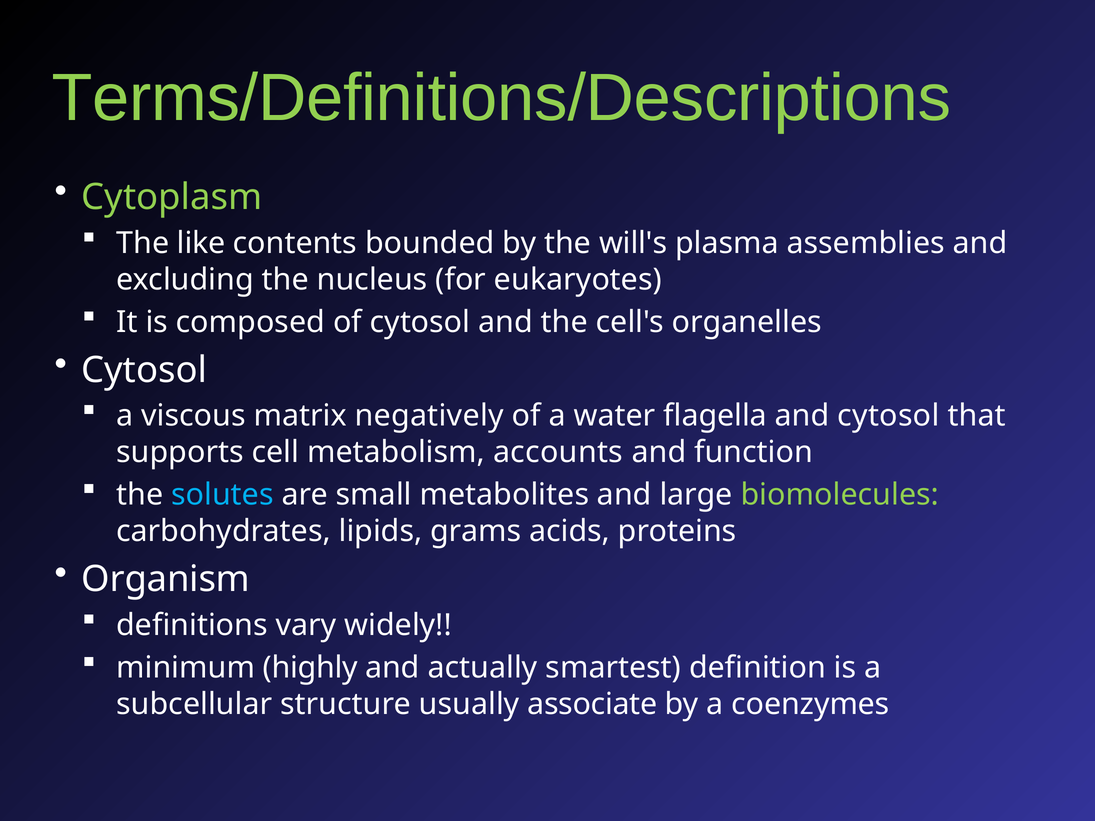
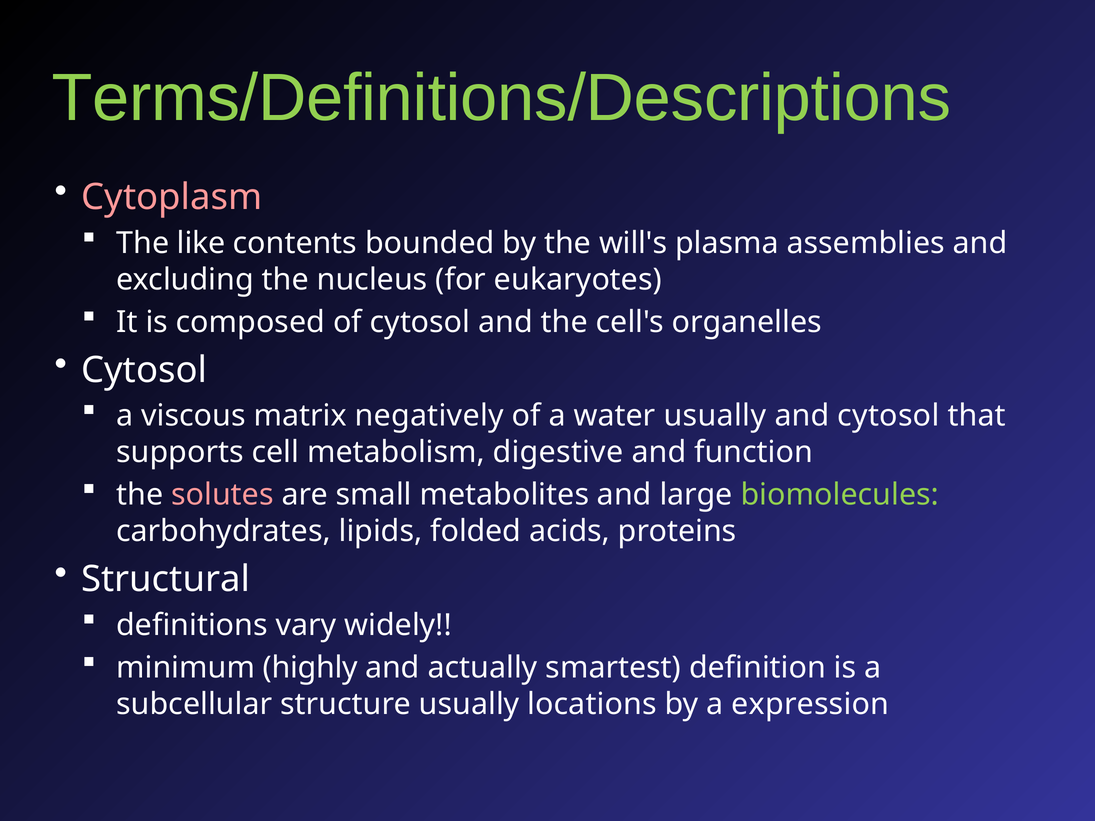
Cytoplasm colour: light green -> pink
water flagella: flagella -> usually
accounts: accounts -> digestive
solutes colour: light blue -> pink
grams: grams -> folded
Organism: Organism -> Structural
associate: associate -> locations
coenzymes: coenzymes -> expression
